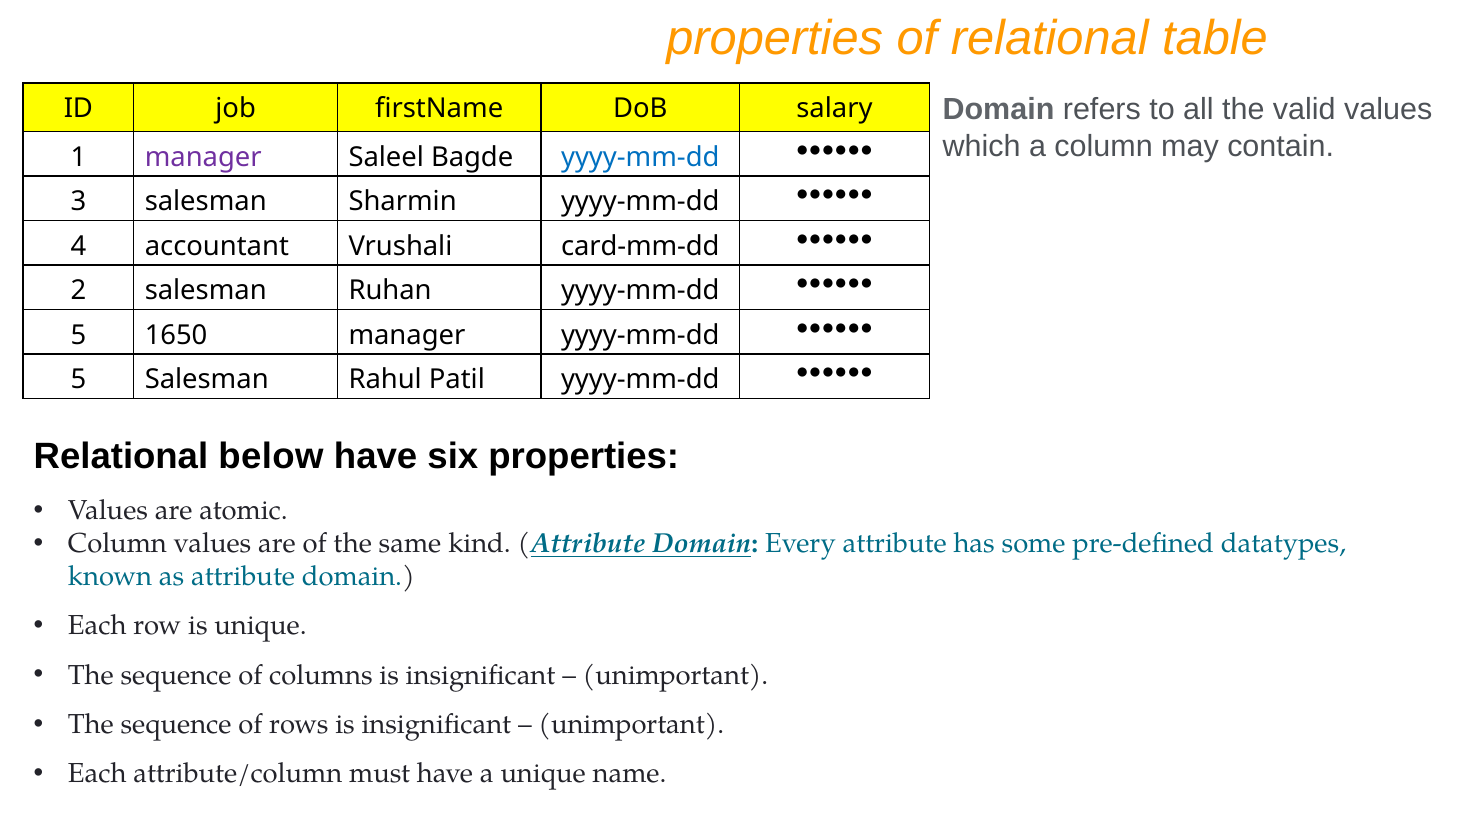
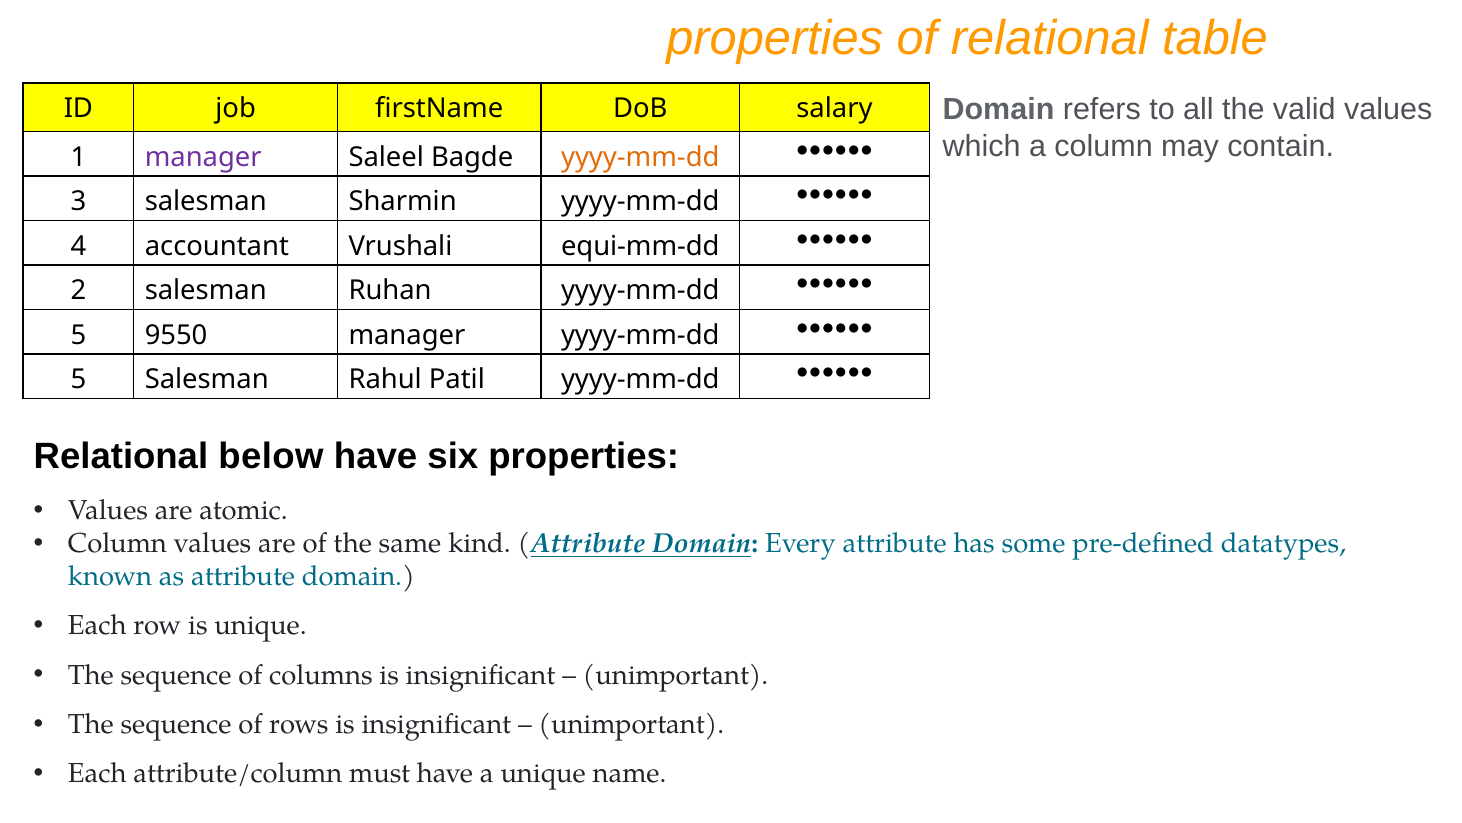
yyyy-mm-dd at (640, 157) colour: blue -> orange
card-mm-dd: card-mm-dd -> equi-mm-dd
1650: 1650 -> 9550
